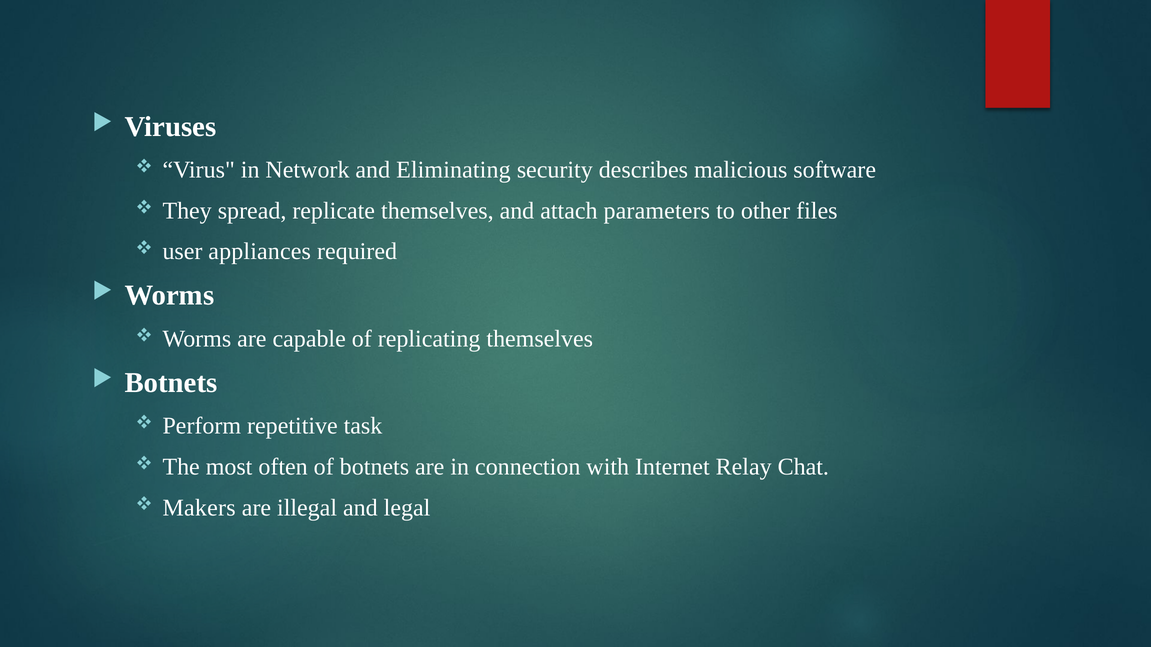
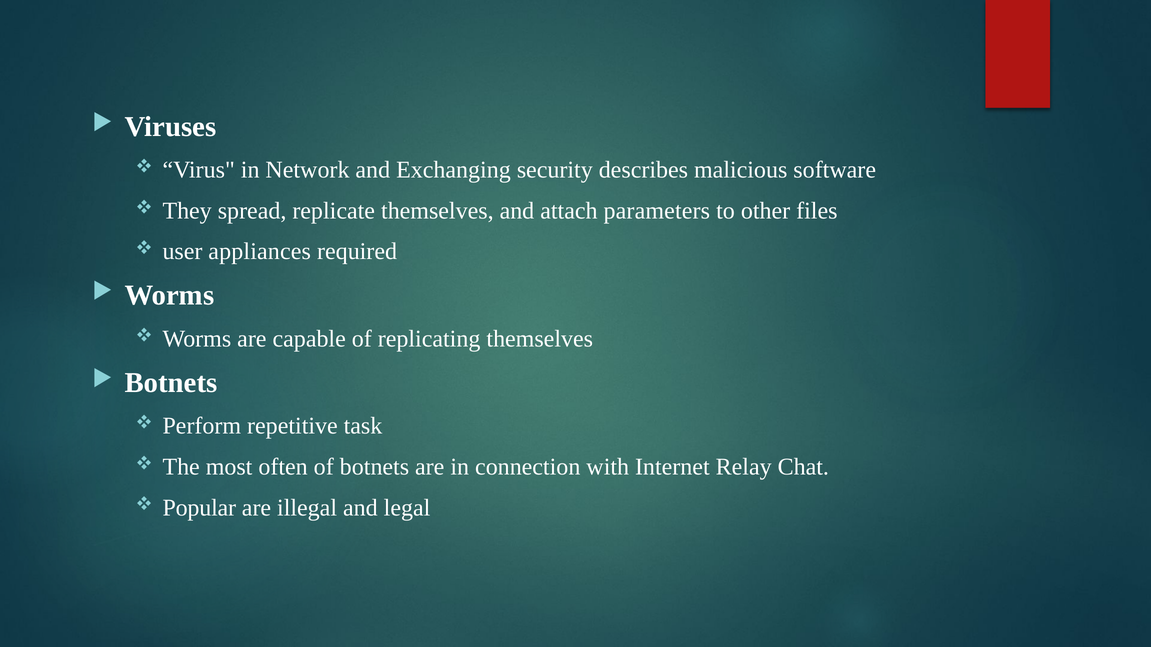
Eliminating: Eliminating -> Exchanging
Makers: Makers -> Popular
